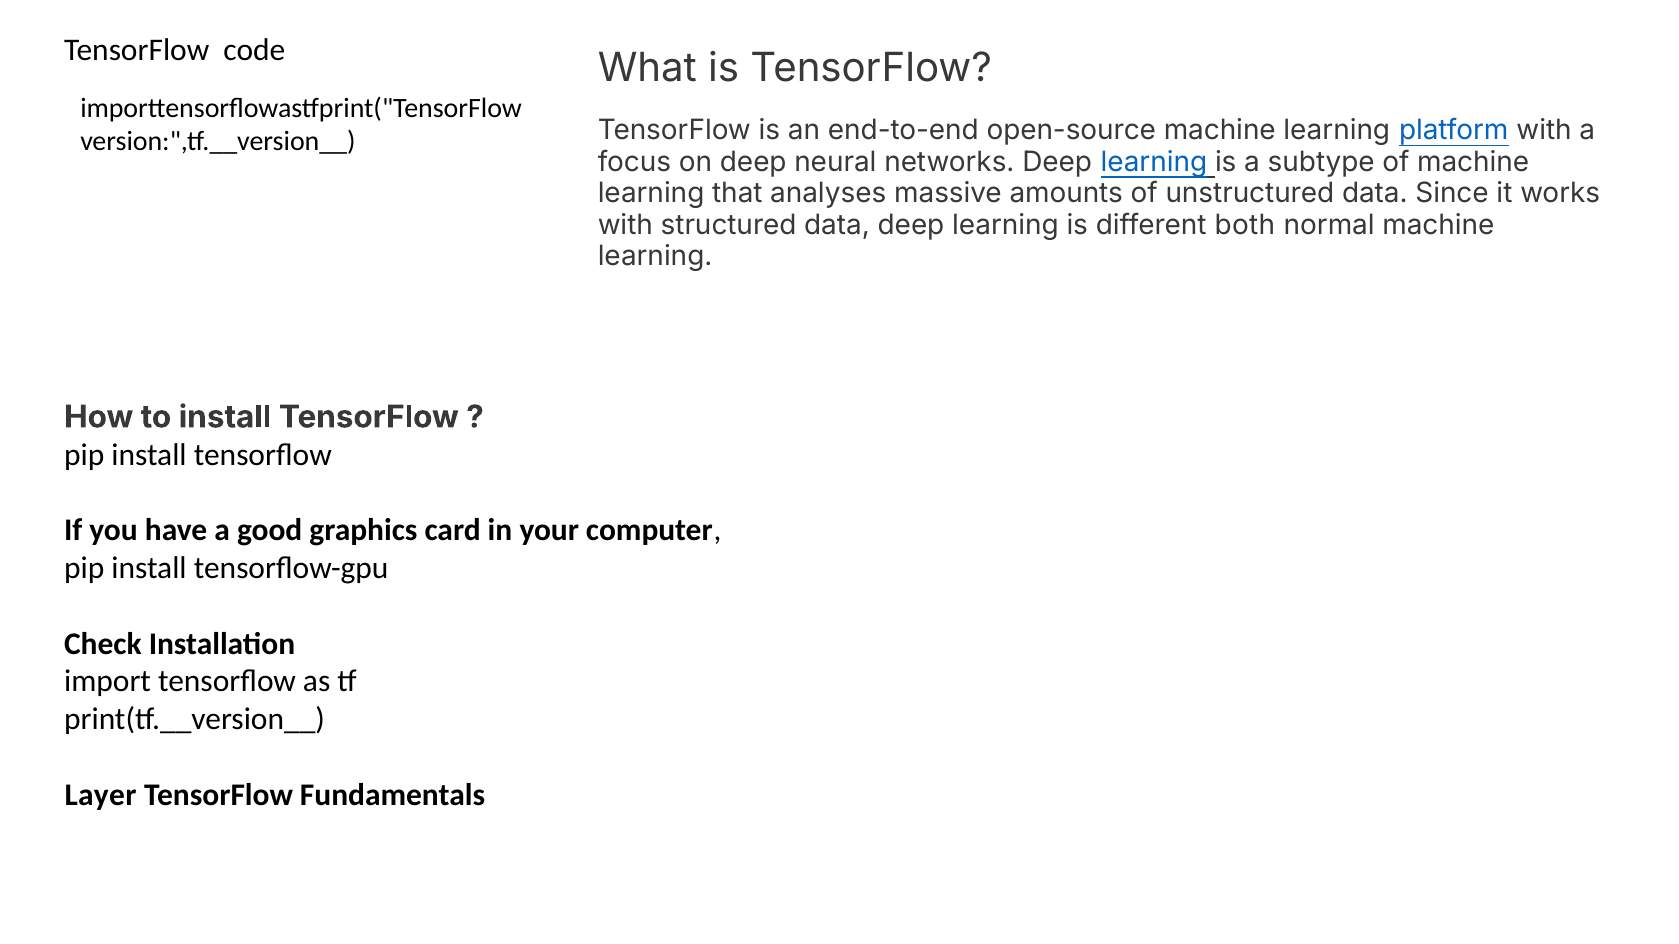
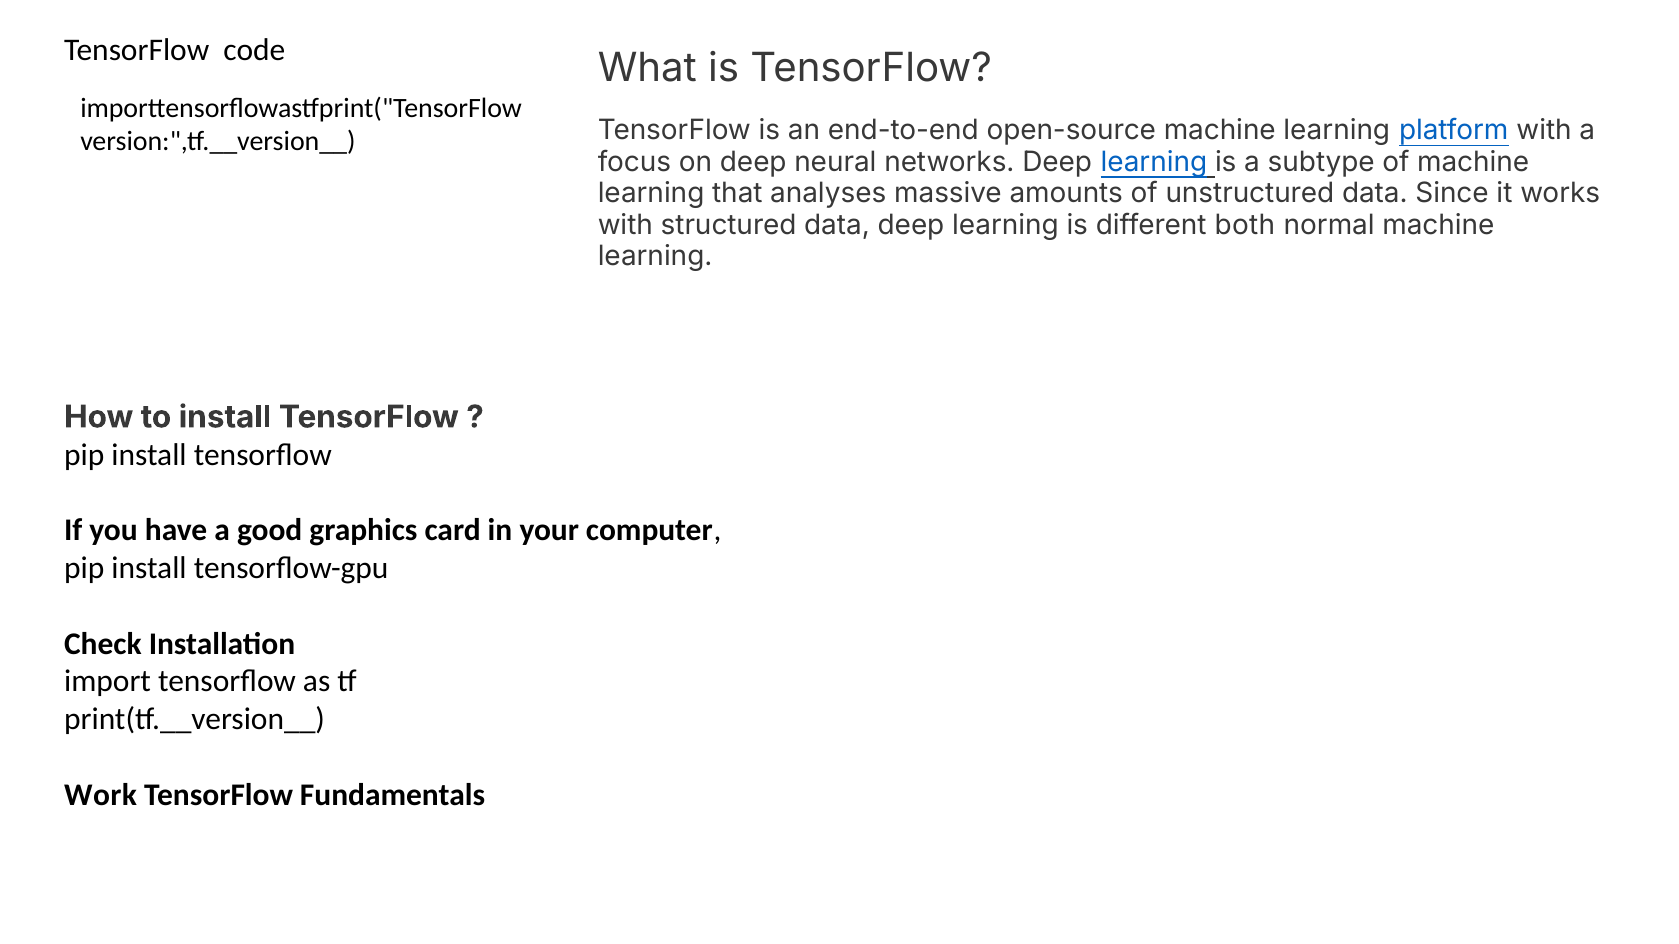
Layer: Layer -> Work
